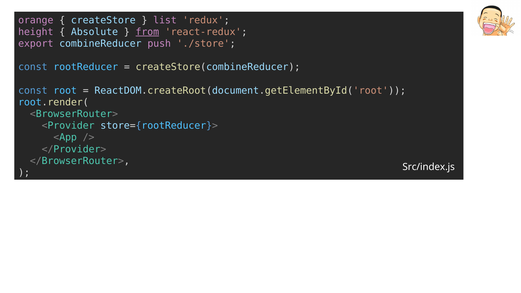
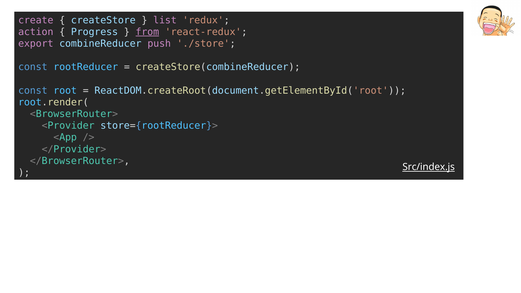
orange: orange -> create
height: height -> action
Absolute: Absolute -> Progress
Src/index.js underline: none -> present
